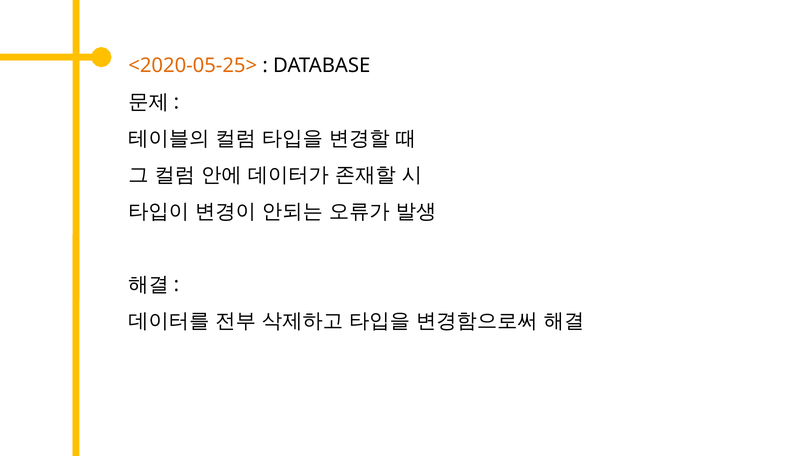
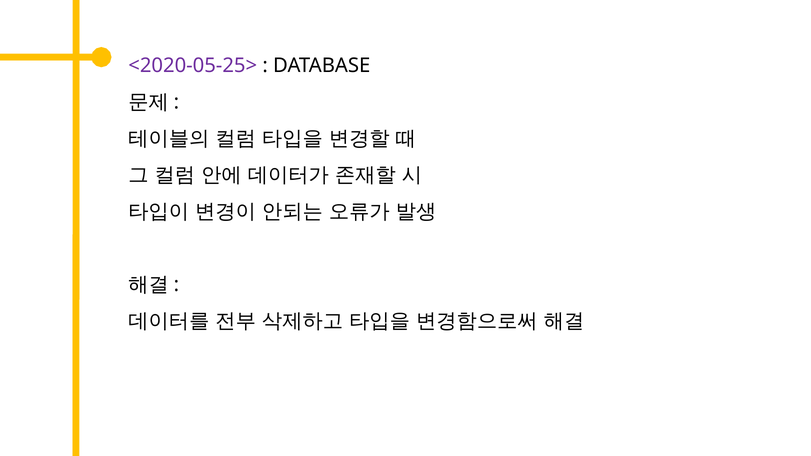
<2020-05-25> colour: orange -> purple
